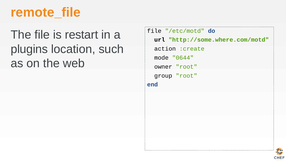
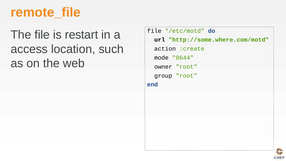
plugins: plugins -> access
